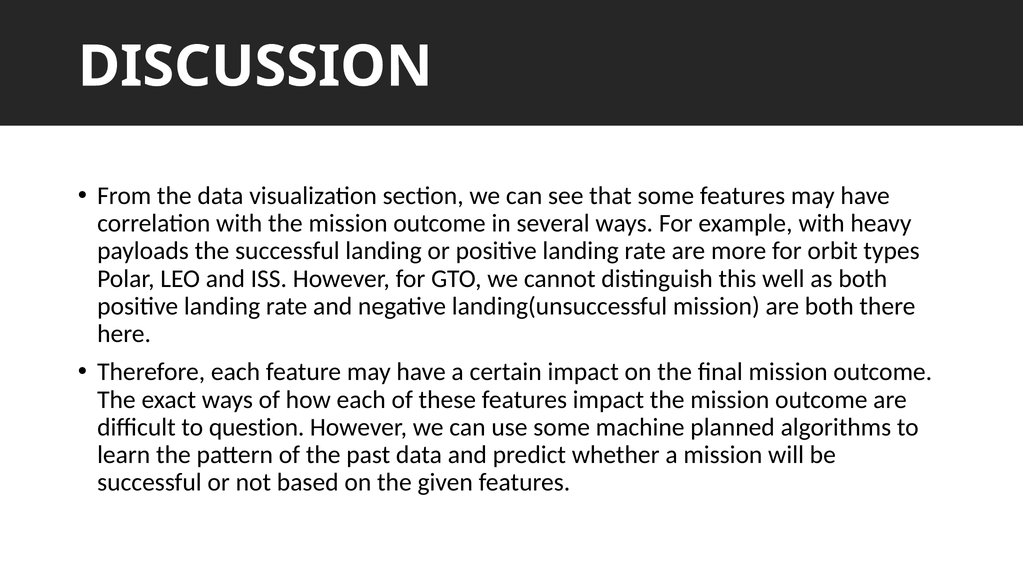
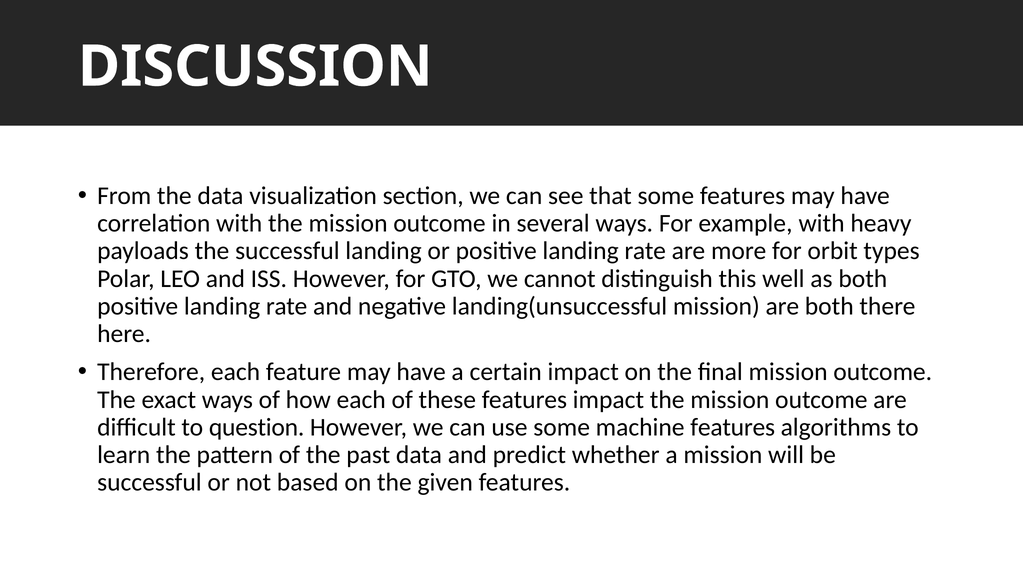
machine planned: planned -> features
